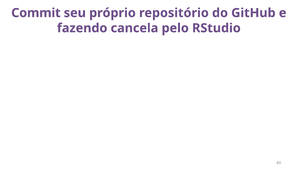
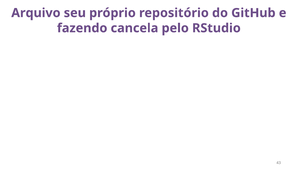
Commit: Commit -> Arquivo
